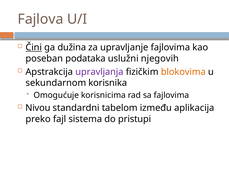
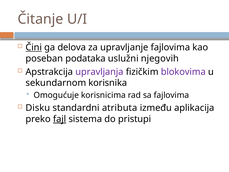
Fajlova: Fajlova -> Čitanje
dužina: dužina -> delova
blokovima colour: orange -> purple
Nivou: Nivou -> Disku
tabelom: tabelom -> atributa
fajl underline: none -> present
